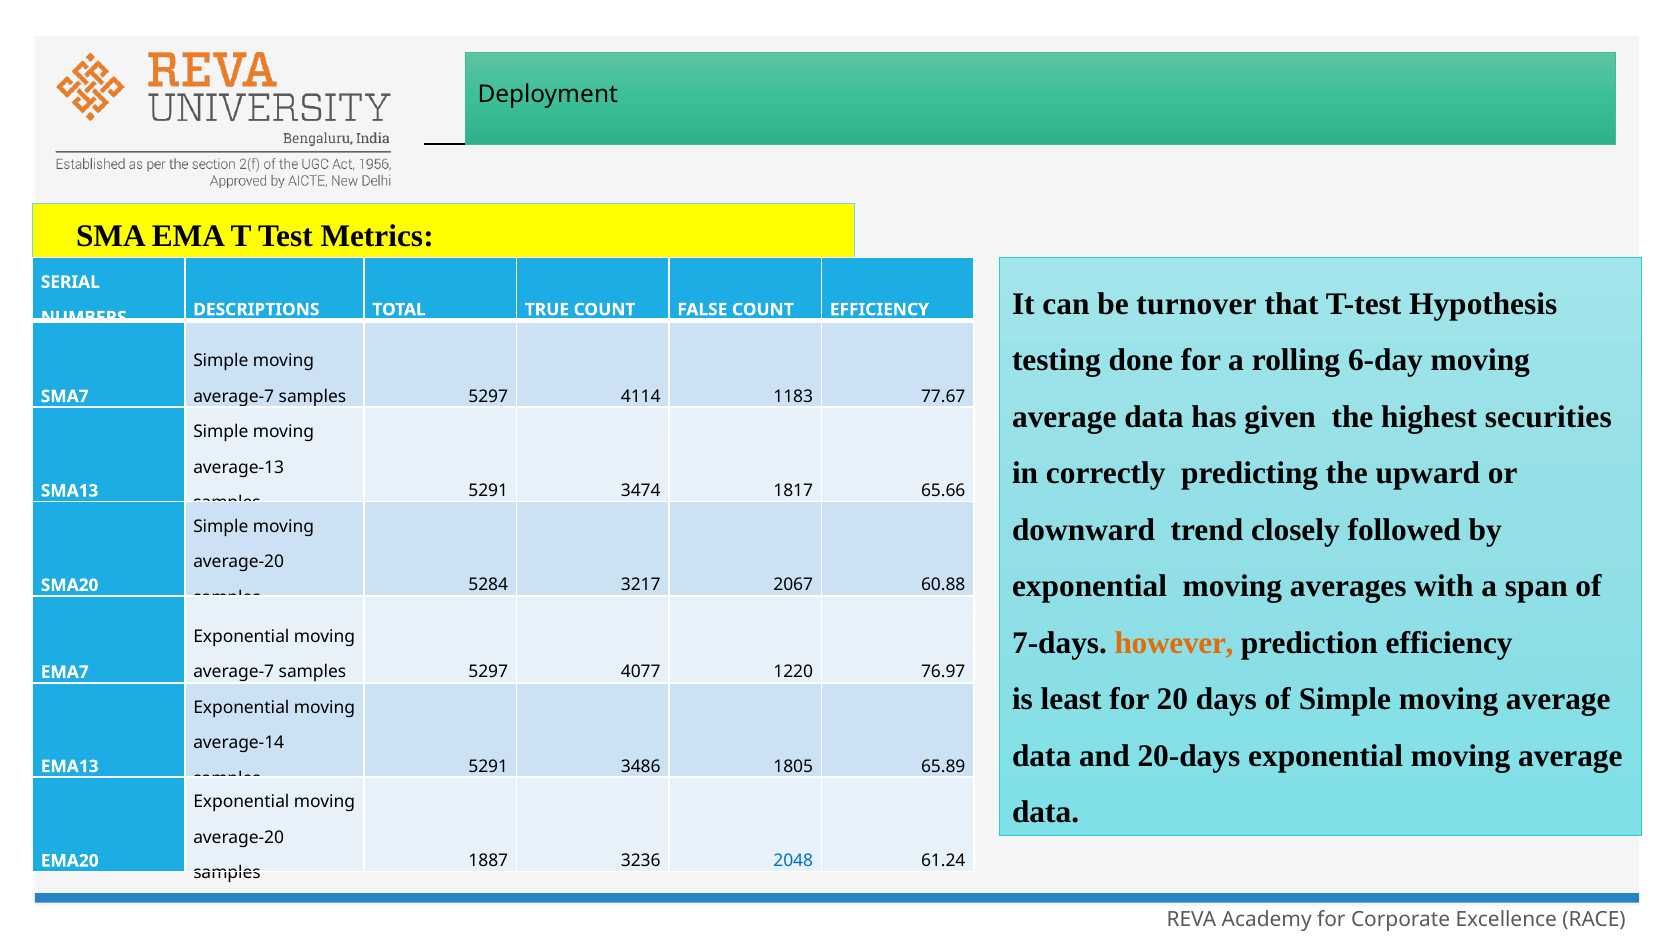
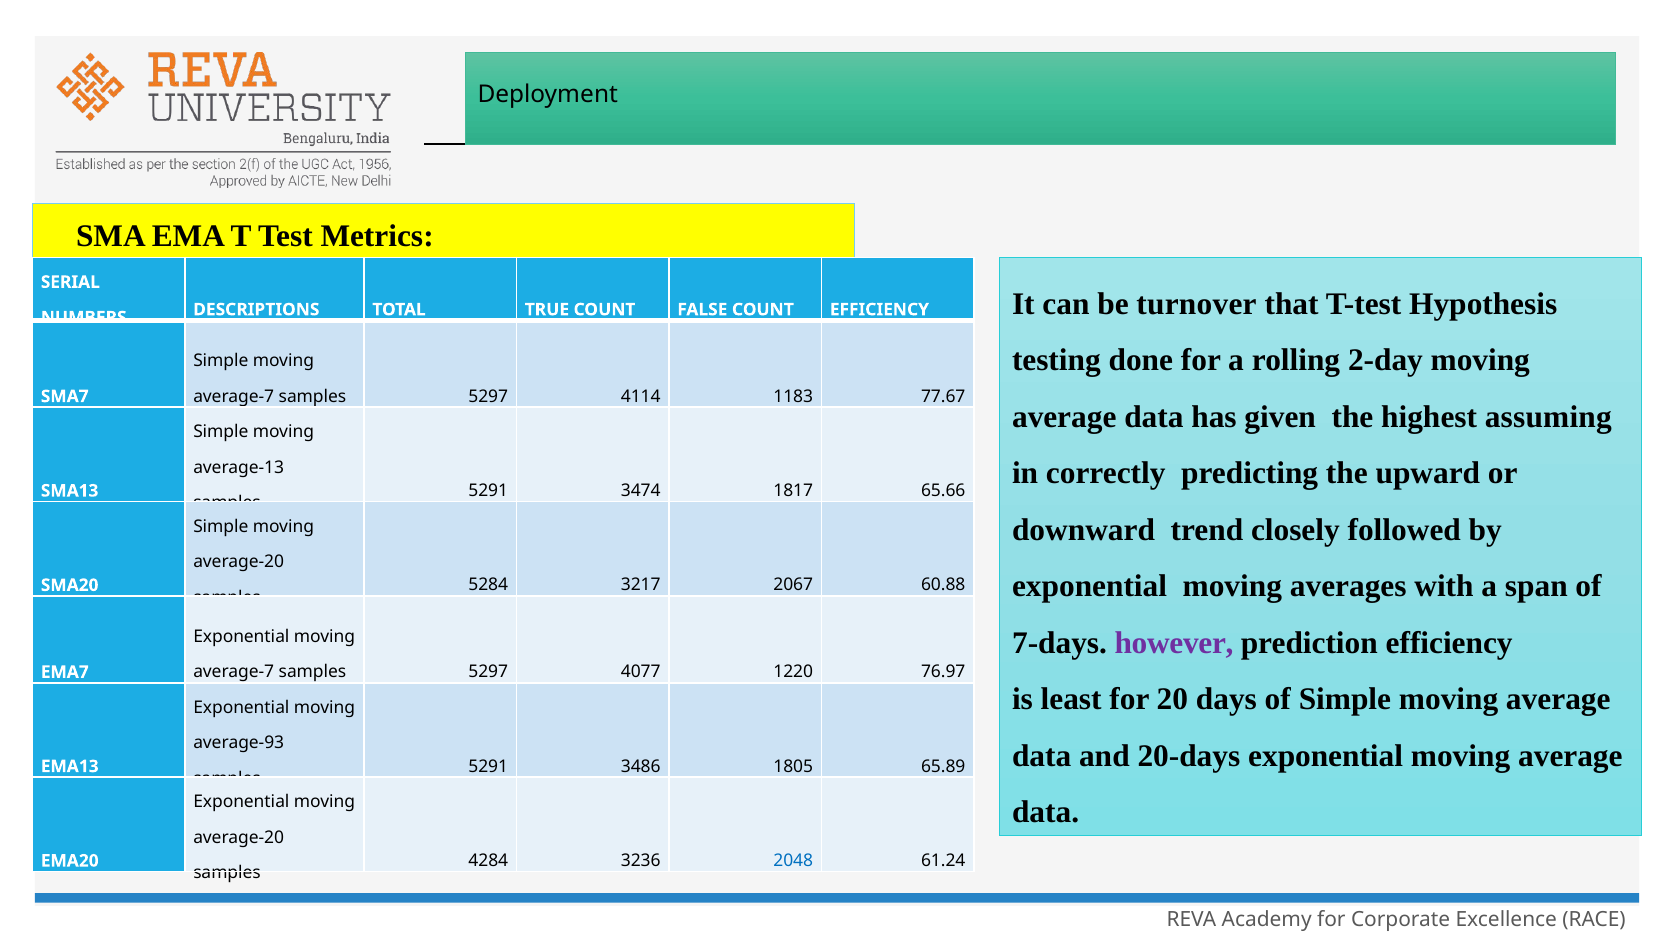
6-day: 6-day -> 2-day
securities: securities -> assuming
however colour: orange -> purple
average-14: average-14 -> average-93
1887: 1887 -> 4284
